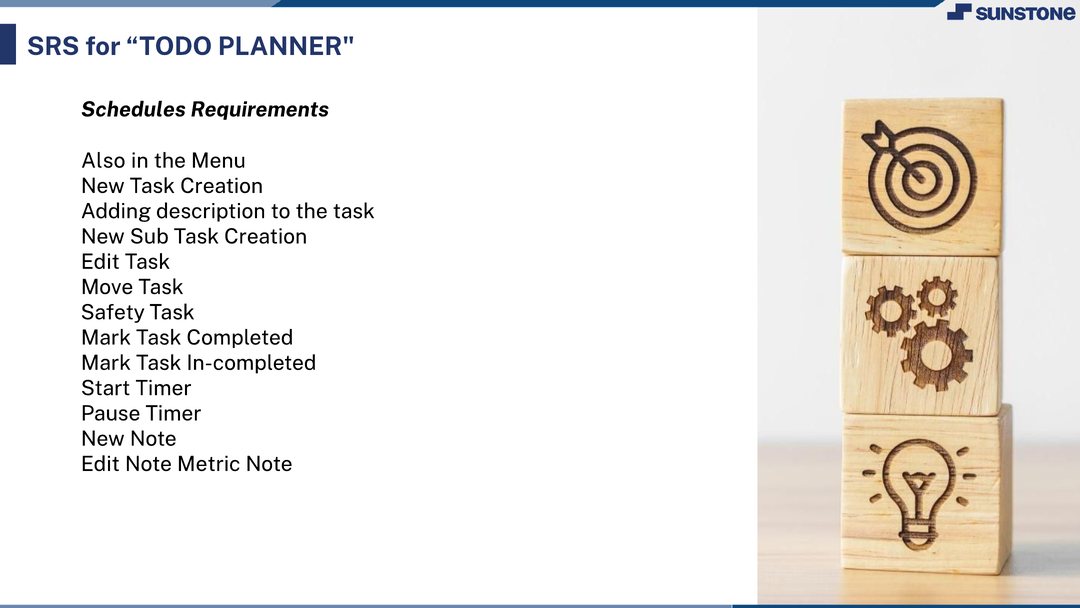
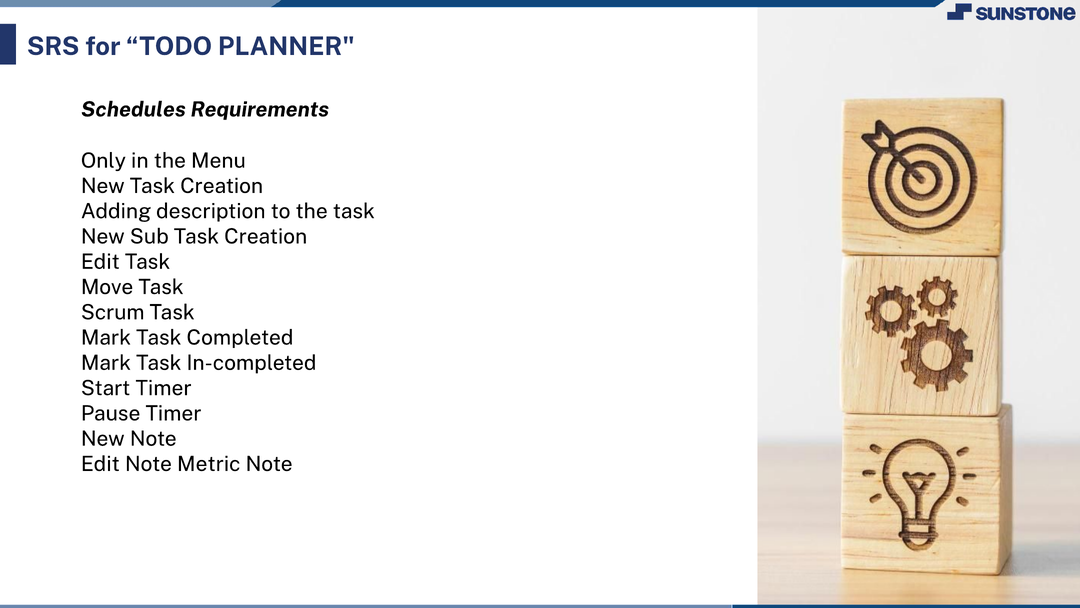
Also: Also -> Only
Safety: Safety -> Scrum
